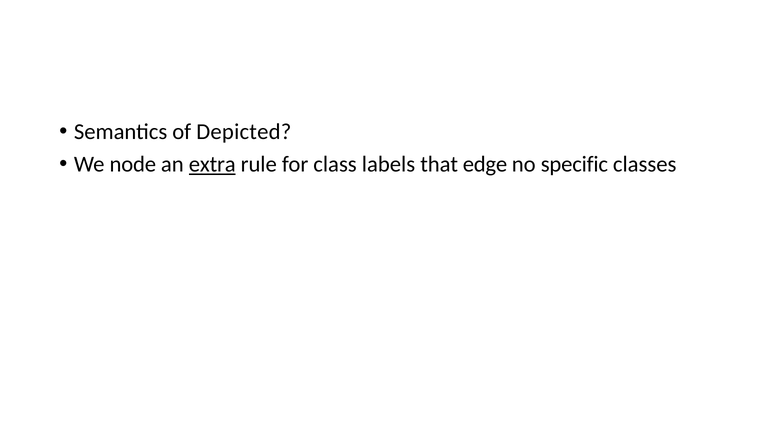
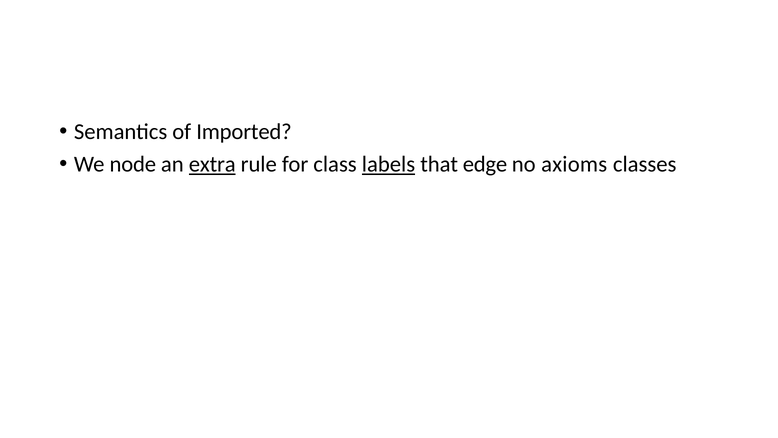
Depicted: Depicted -> Imported
labels underline: none -> present
specific: specific -> axioms
